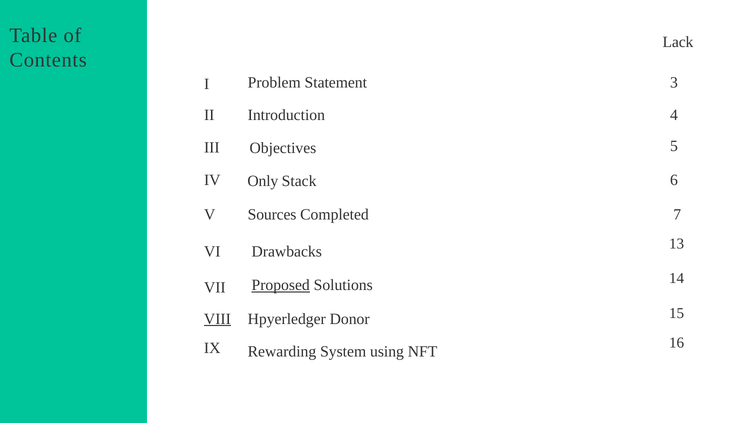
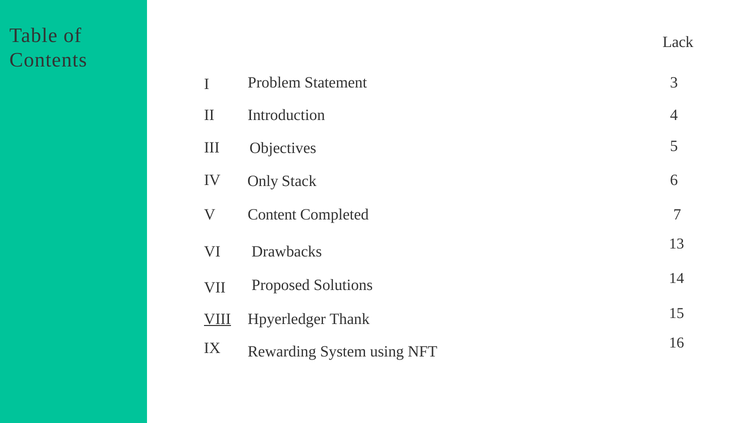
Sources: Sources -> Content
Proposed underline: present -> none
Donor: Donor -> Thank
